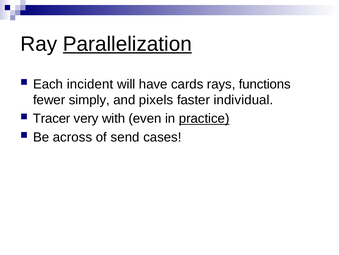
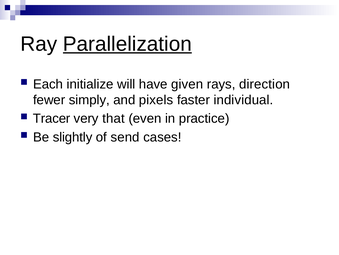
incident: incident -> initialize
cards: cards -> given
functions: functions -> direction
with: with -> that
practice underline: present -> none
across: across -> slightly
